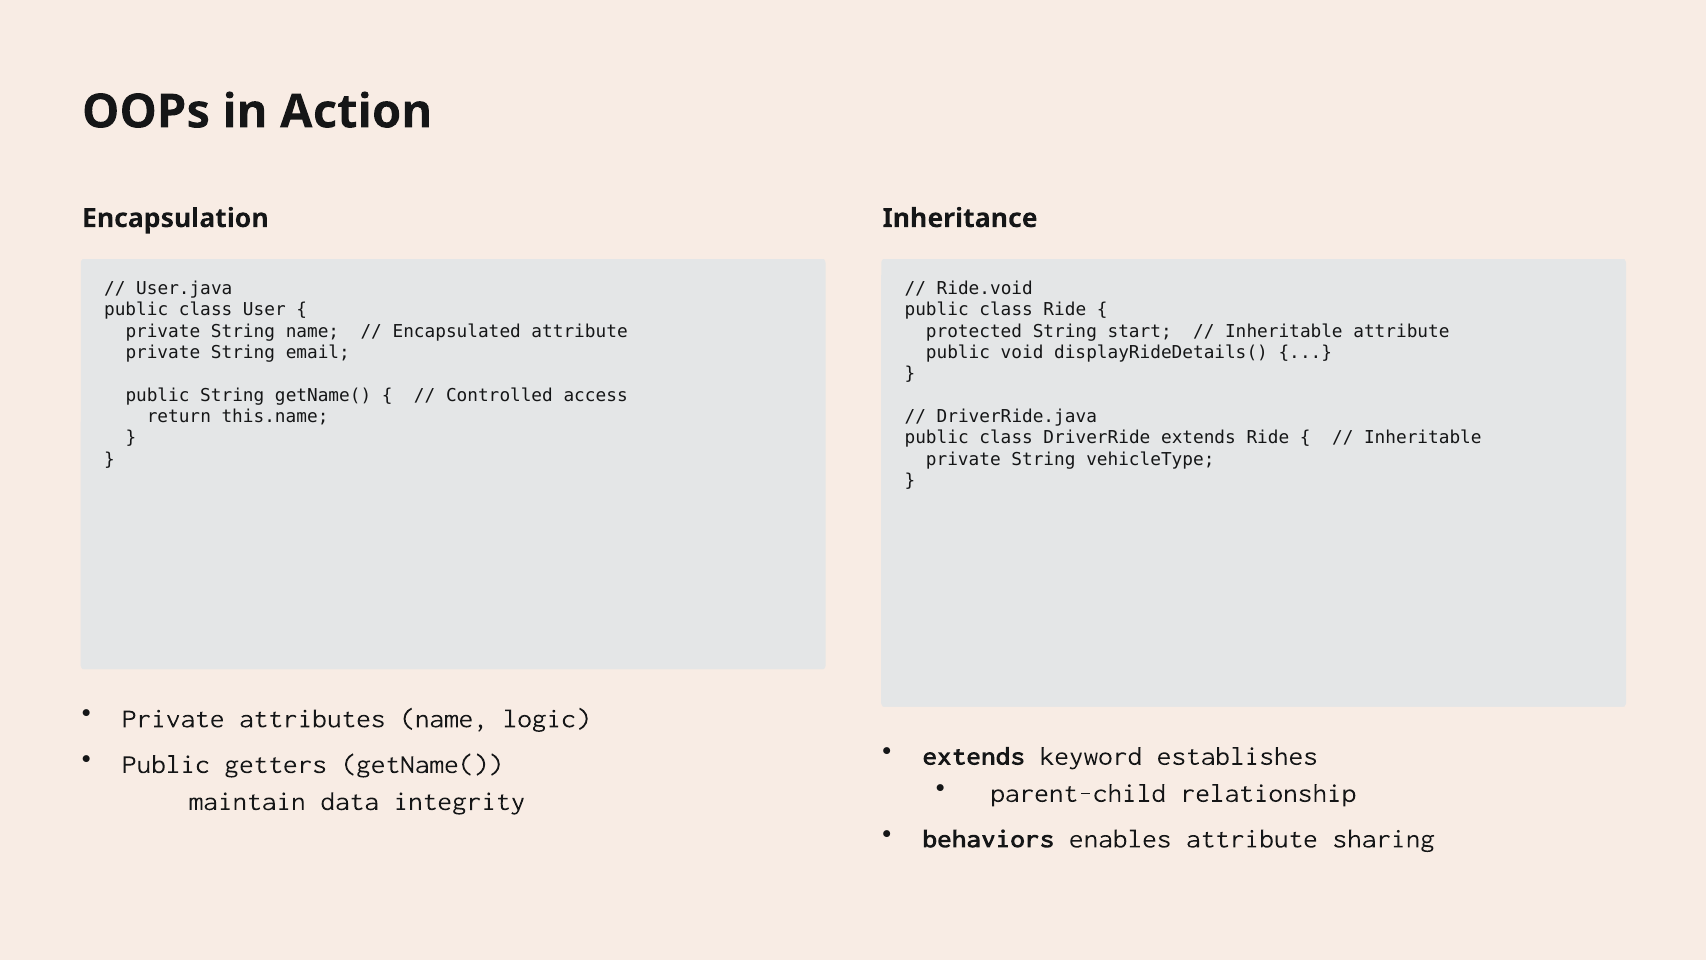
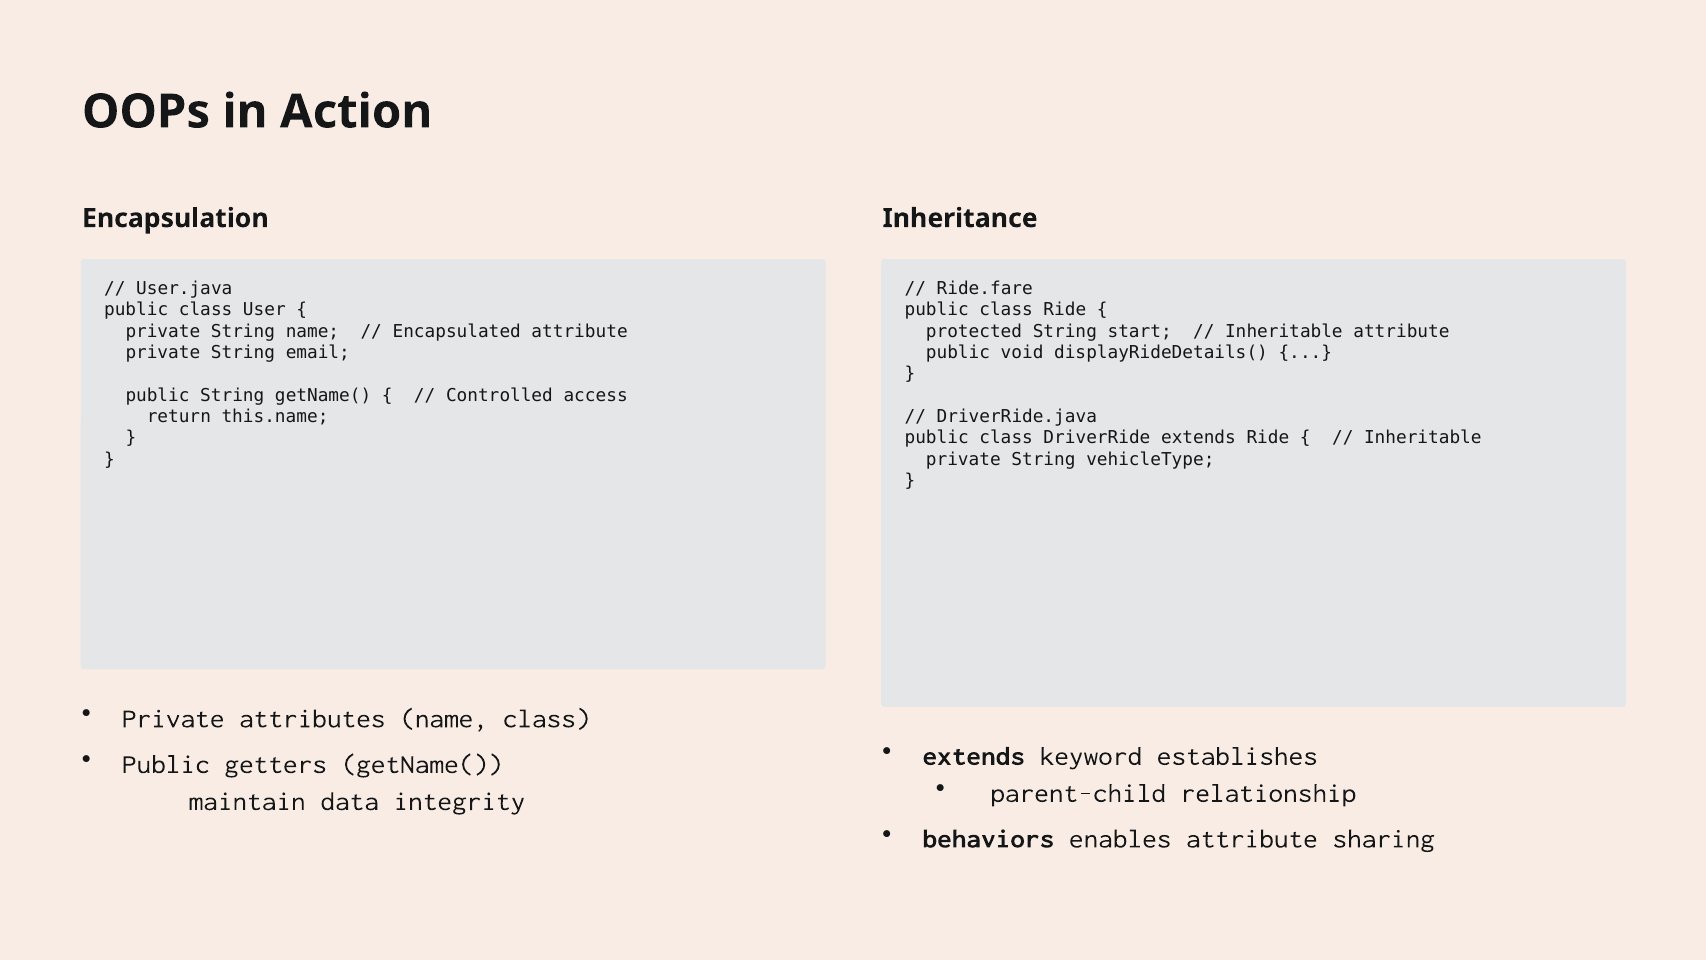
Ride.void: Ride.void -> Ride.fare
name logic: logic -> class
